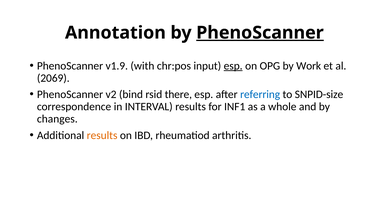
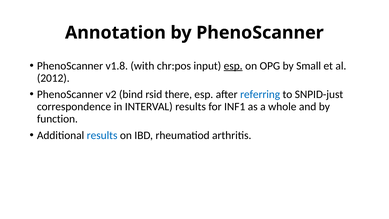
PhenoScanner at (260, 33) underline: present -> none
v1.9: v1.9 -> v1.8
Work: Work -> Small
2069: 2069 -> 2012
SNPID-size: SNPID-size -> SNPID-just
changes: changes -> function
results at (102, 135) colour: orange -> blue
